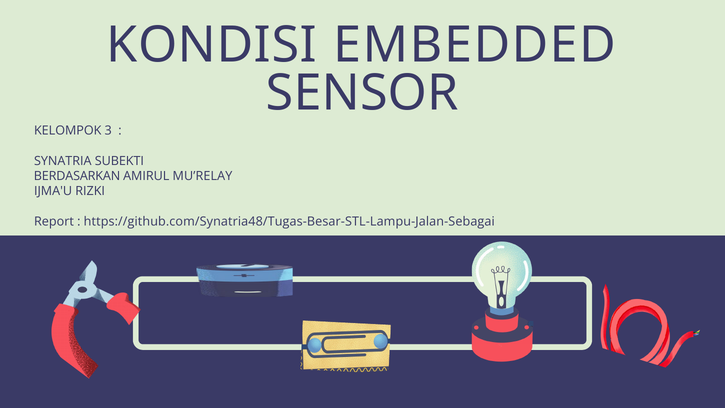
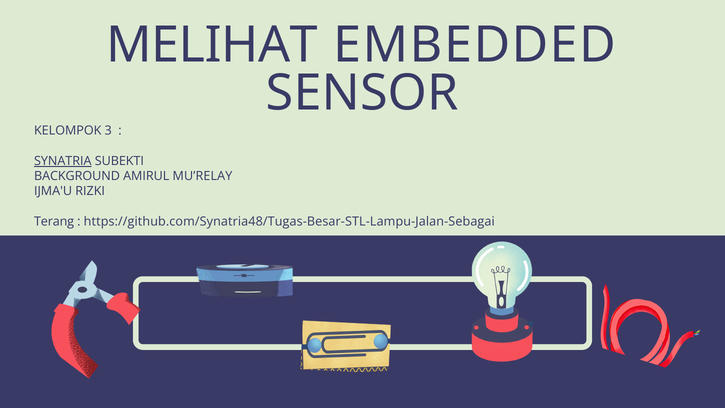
KONDISI: KONDISI -> MELIHAT
SYNATRIA underline: none -> present
BERDASARKAN: BERDASARKAN -> BACKGROUND
Report: Report -> Terang
